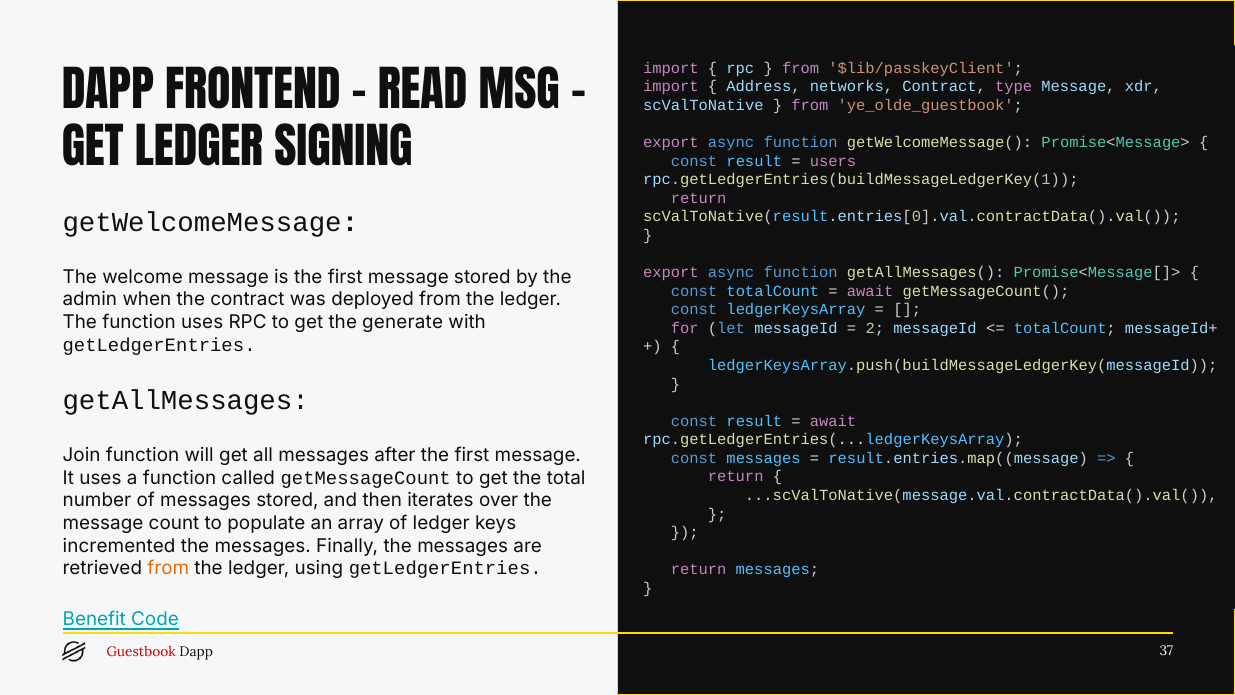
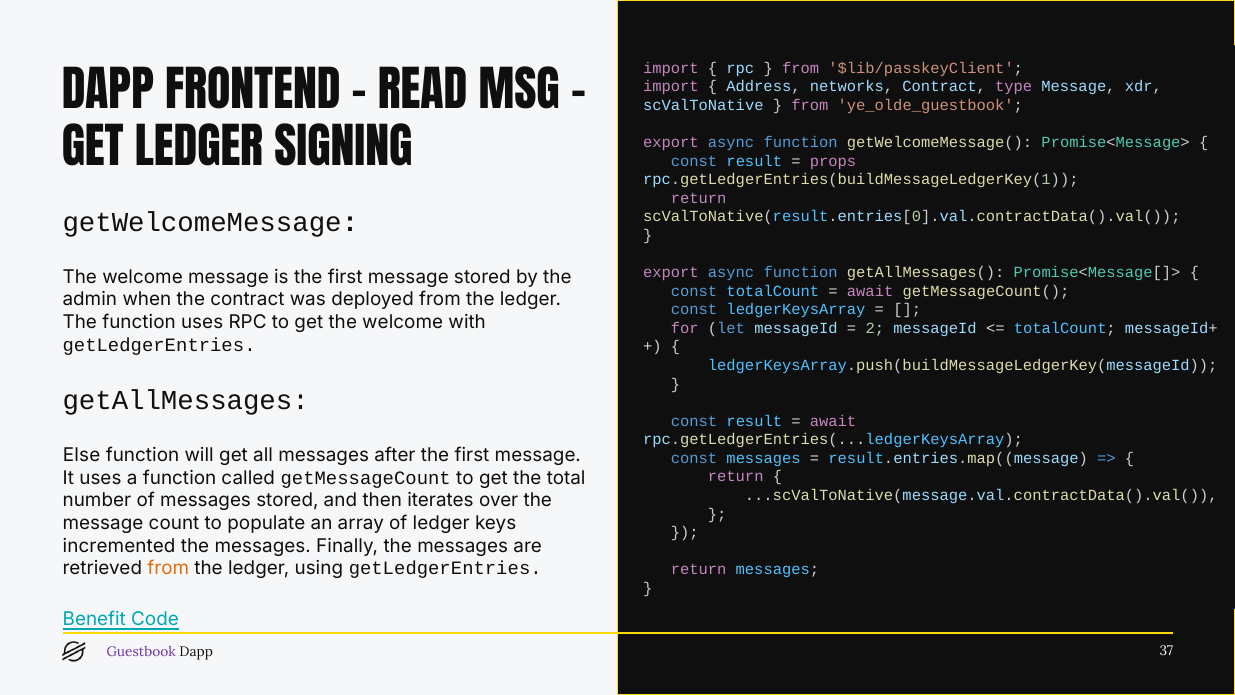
users: users -> props
get the generate: generate -> welcome
Join: Join -> Else
Guestbook colour: red -> purple
